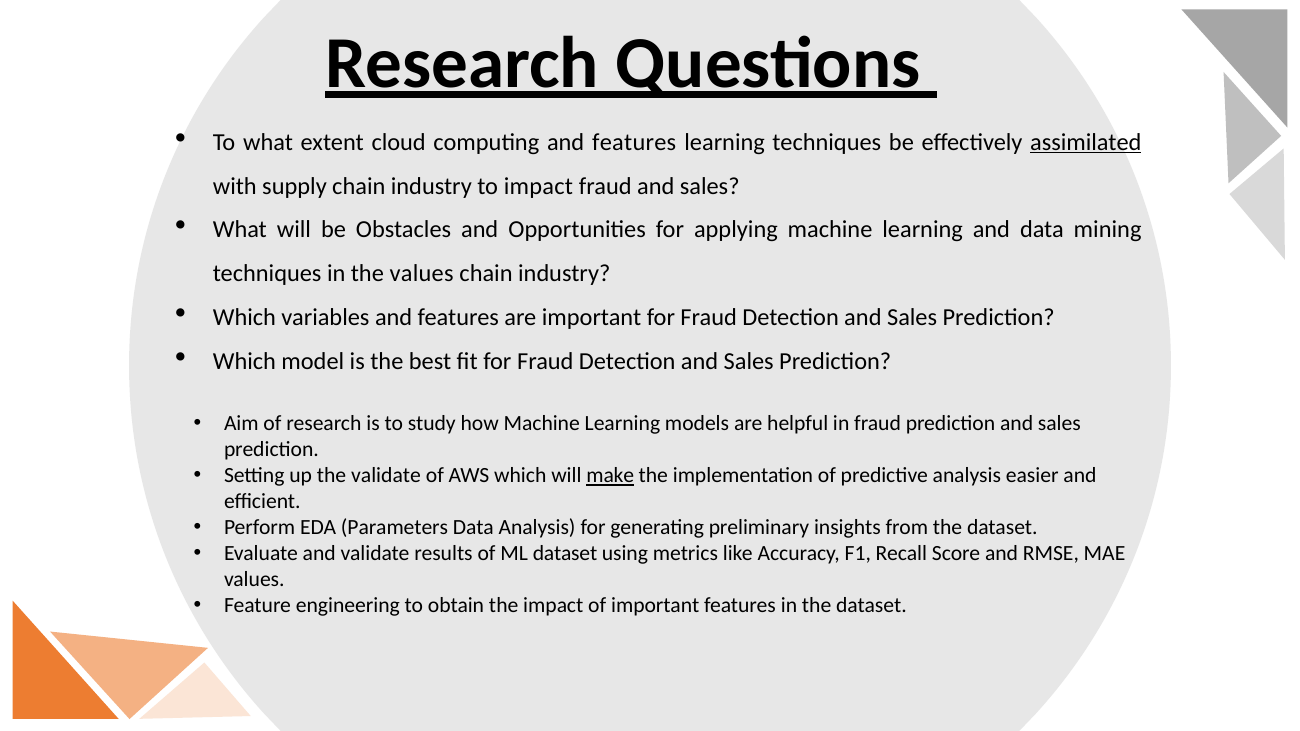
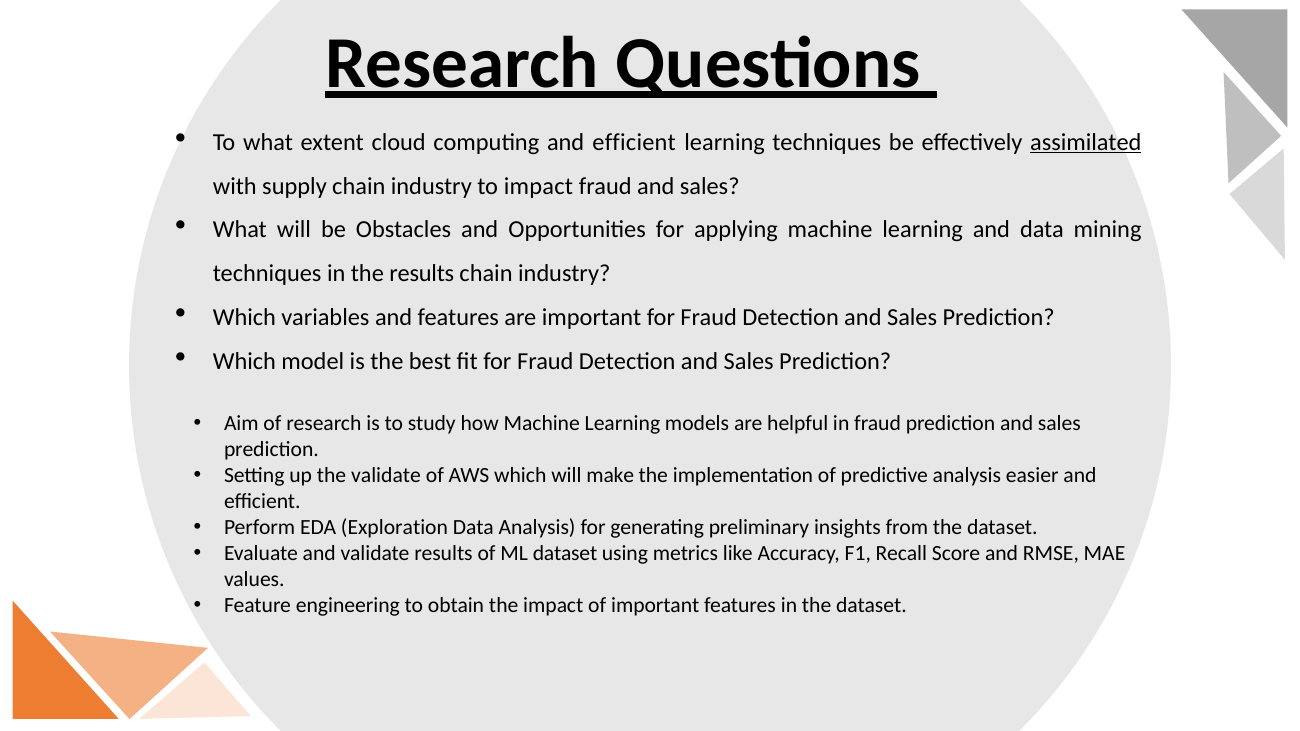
computing and features: features -> efficient
the values: values -> results
make underline: present -> none
Parameters: Parameters -> Exploration
